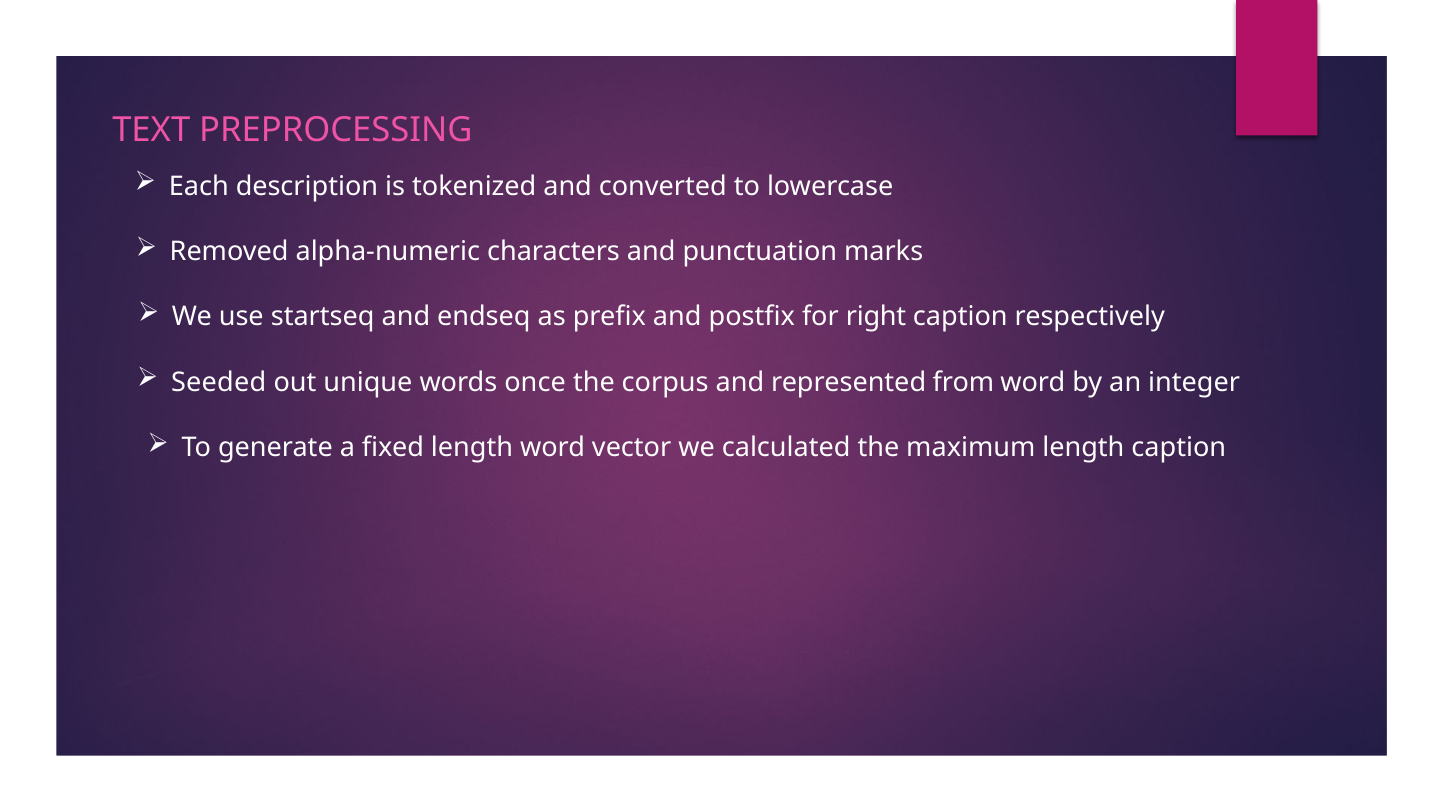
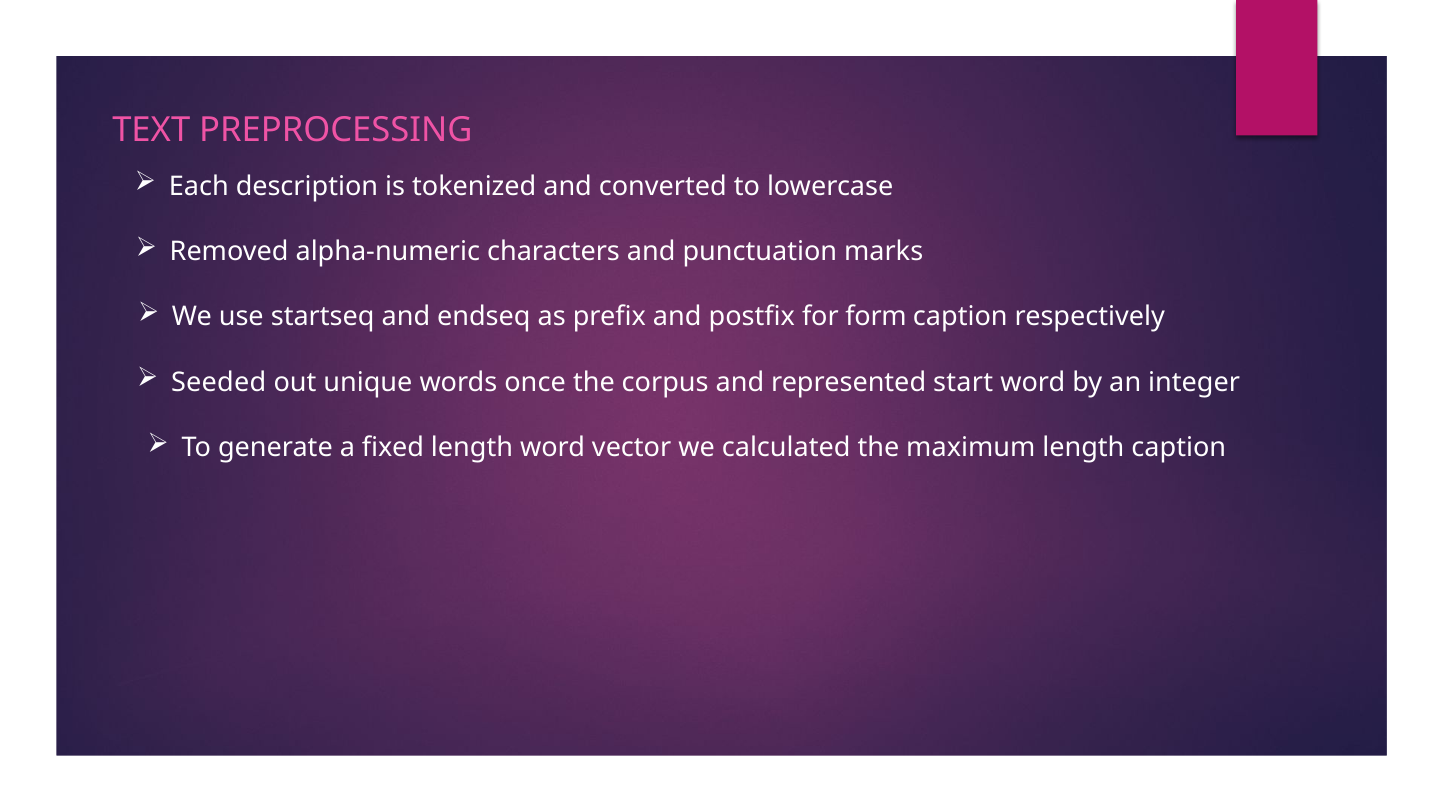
right: right -> form
from: from -> start
